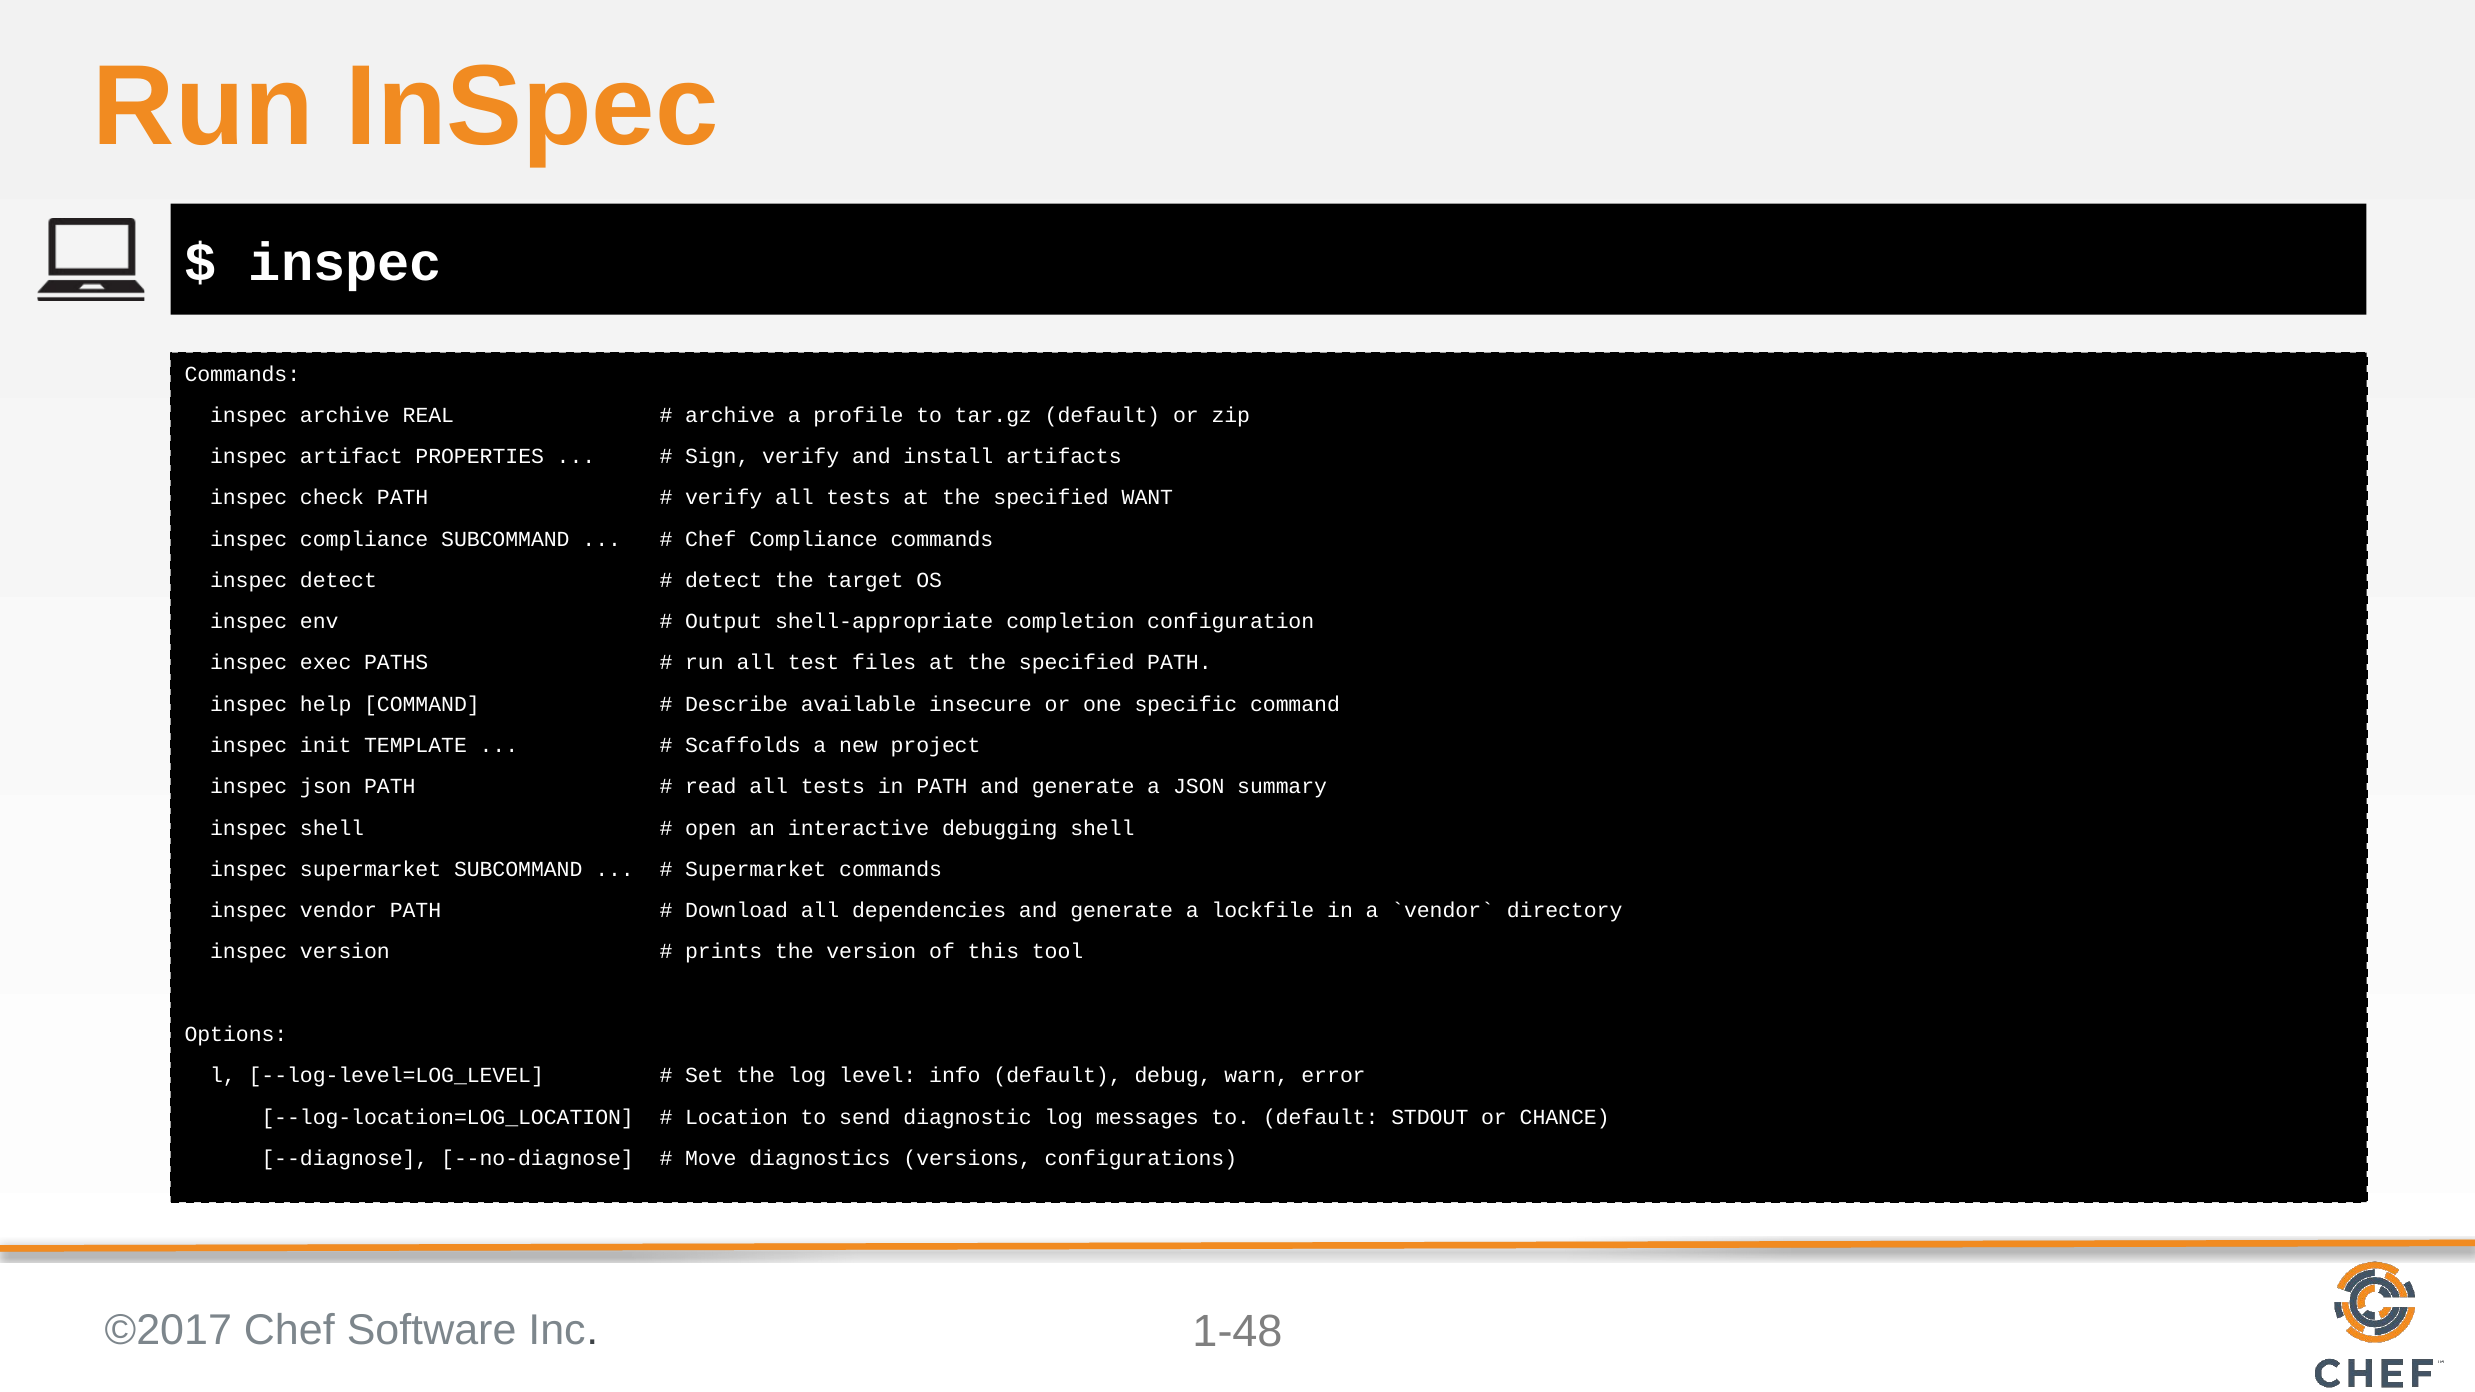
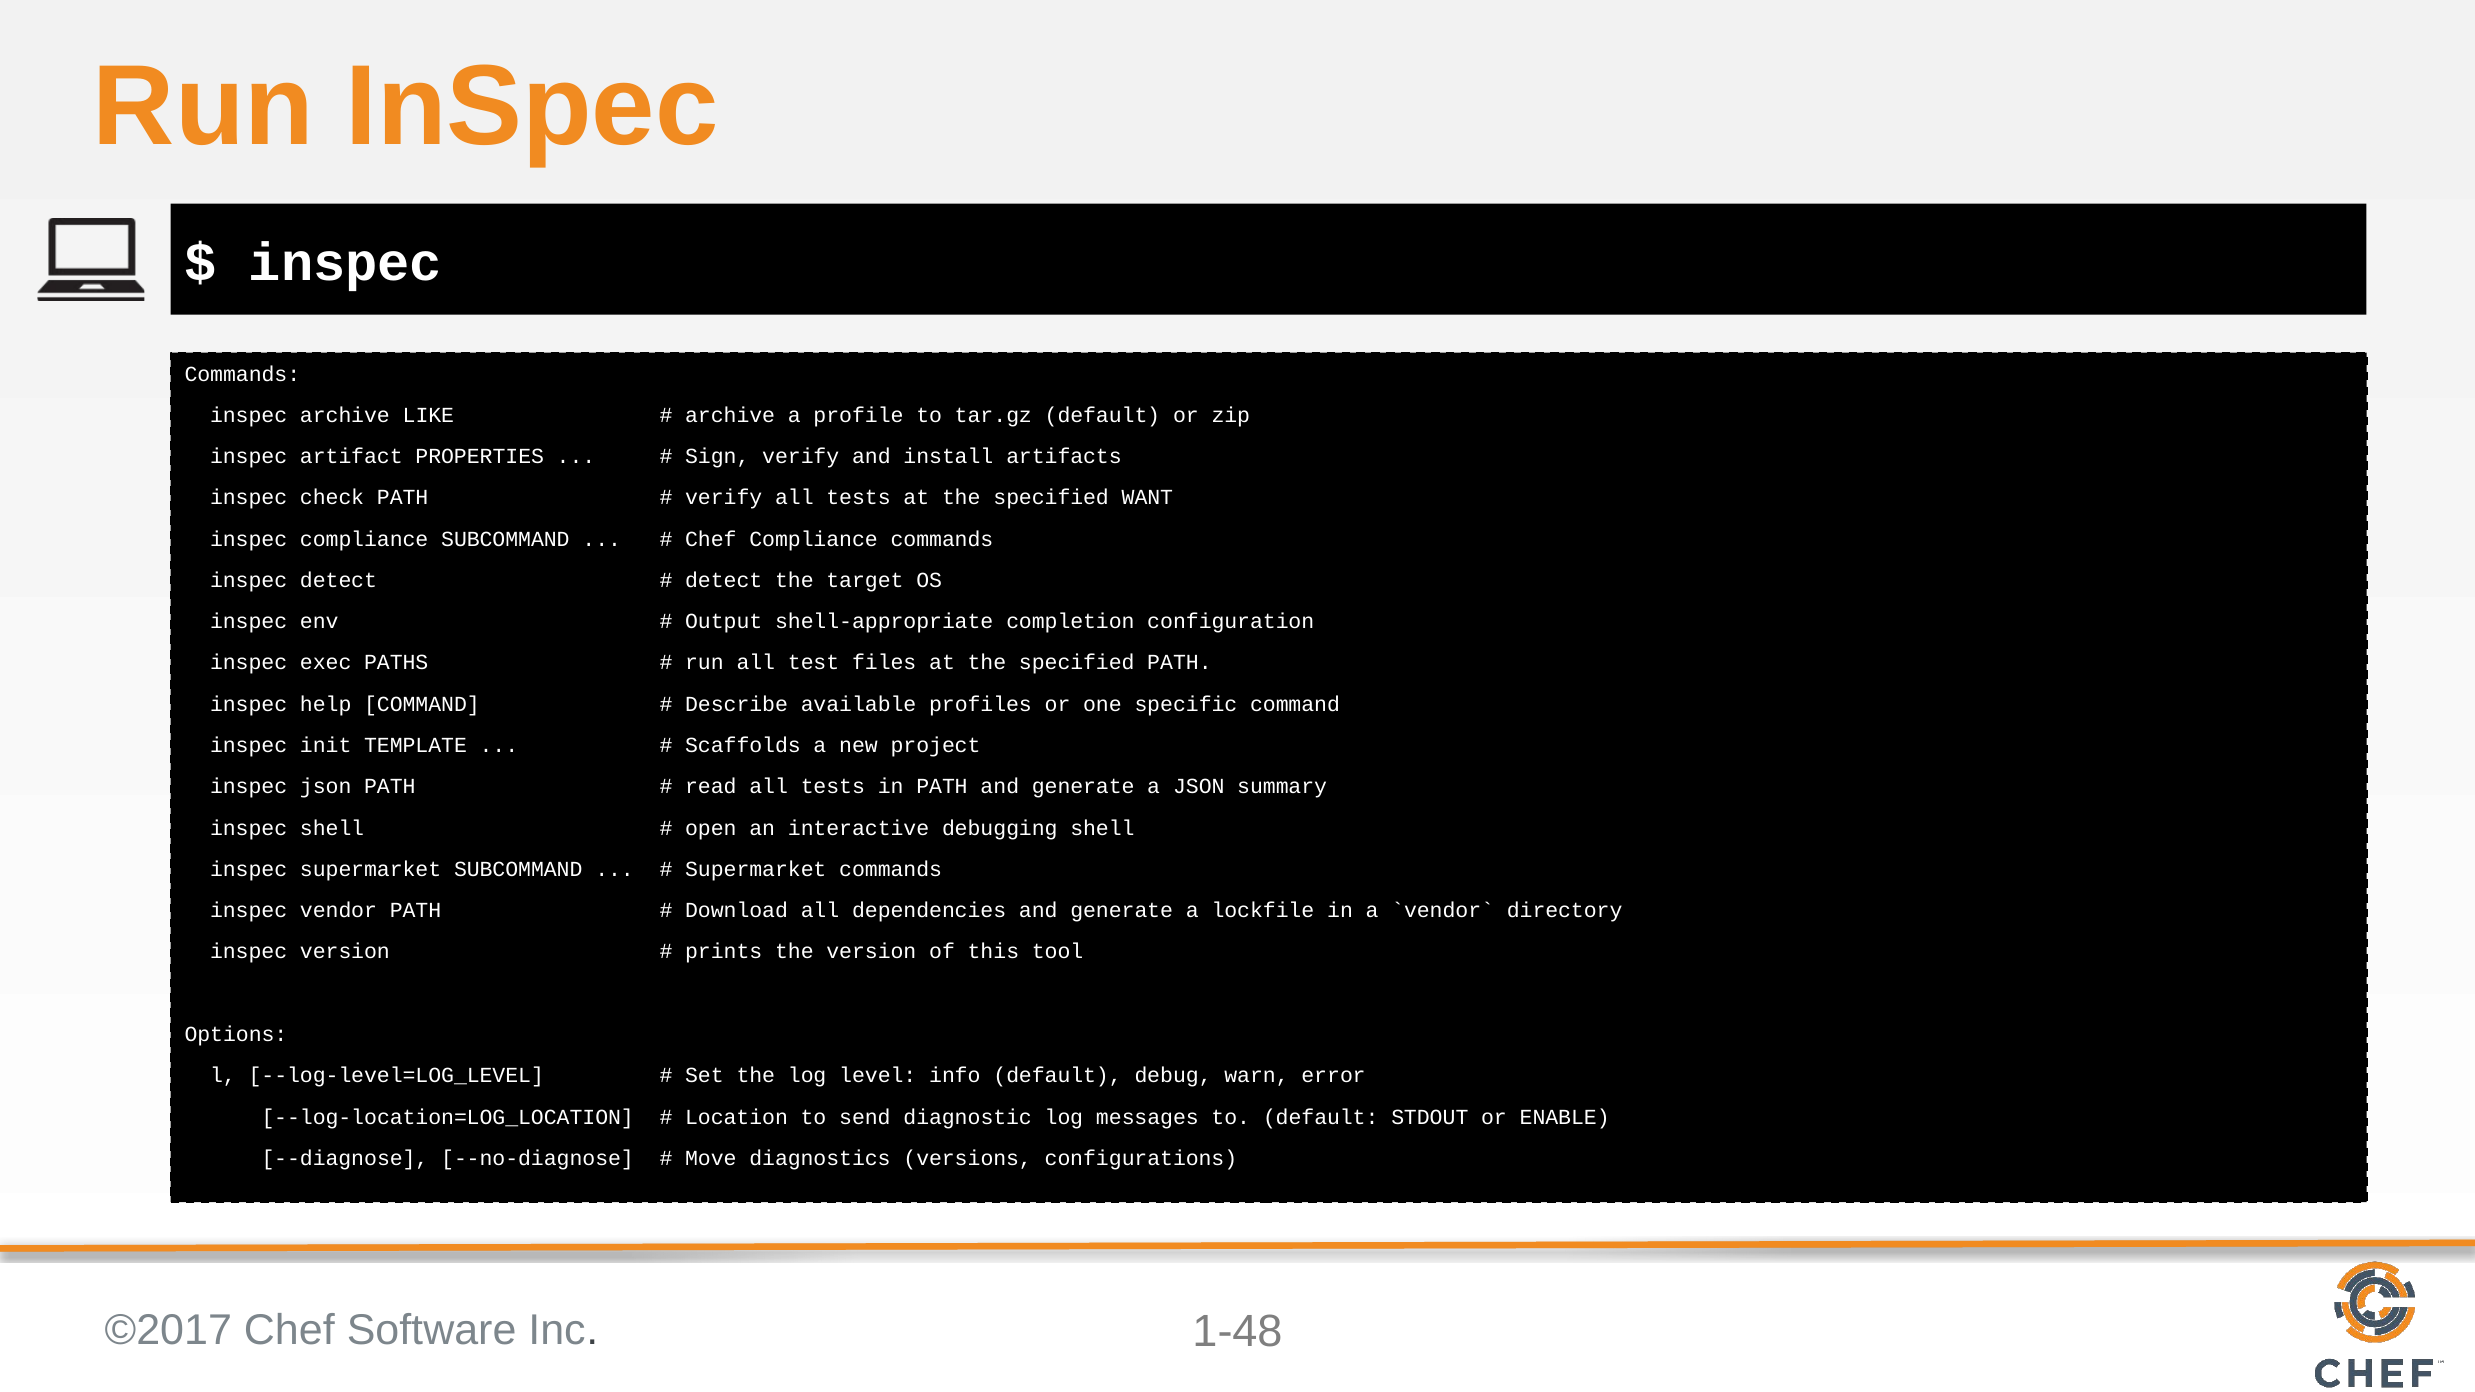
REAL: REAL -> LIKE
insecure: insecure -> profiles
CHANCE: CHANCE -> ENABLE
